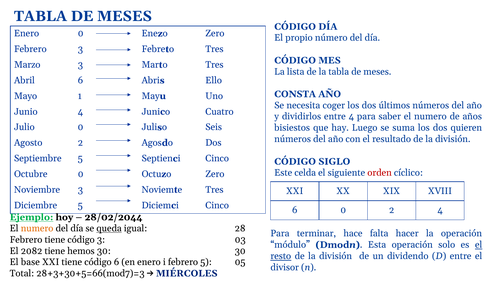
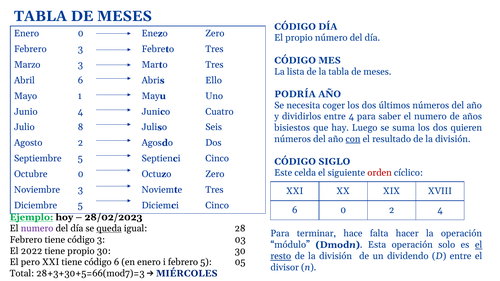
CONSTA: CONSTA -> PODRÍA
Julio 0: 0 -> 8
con underline: none -> present
28/02/2044: 28/02/2044 -> 28/02/2023
numero at (37, 229) colour: orange -> purple
2082: 2082 -> 2022
tiene hemos: hemos -> propio
base: base -> pero
